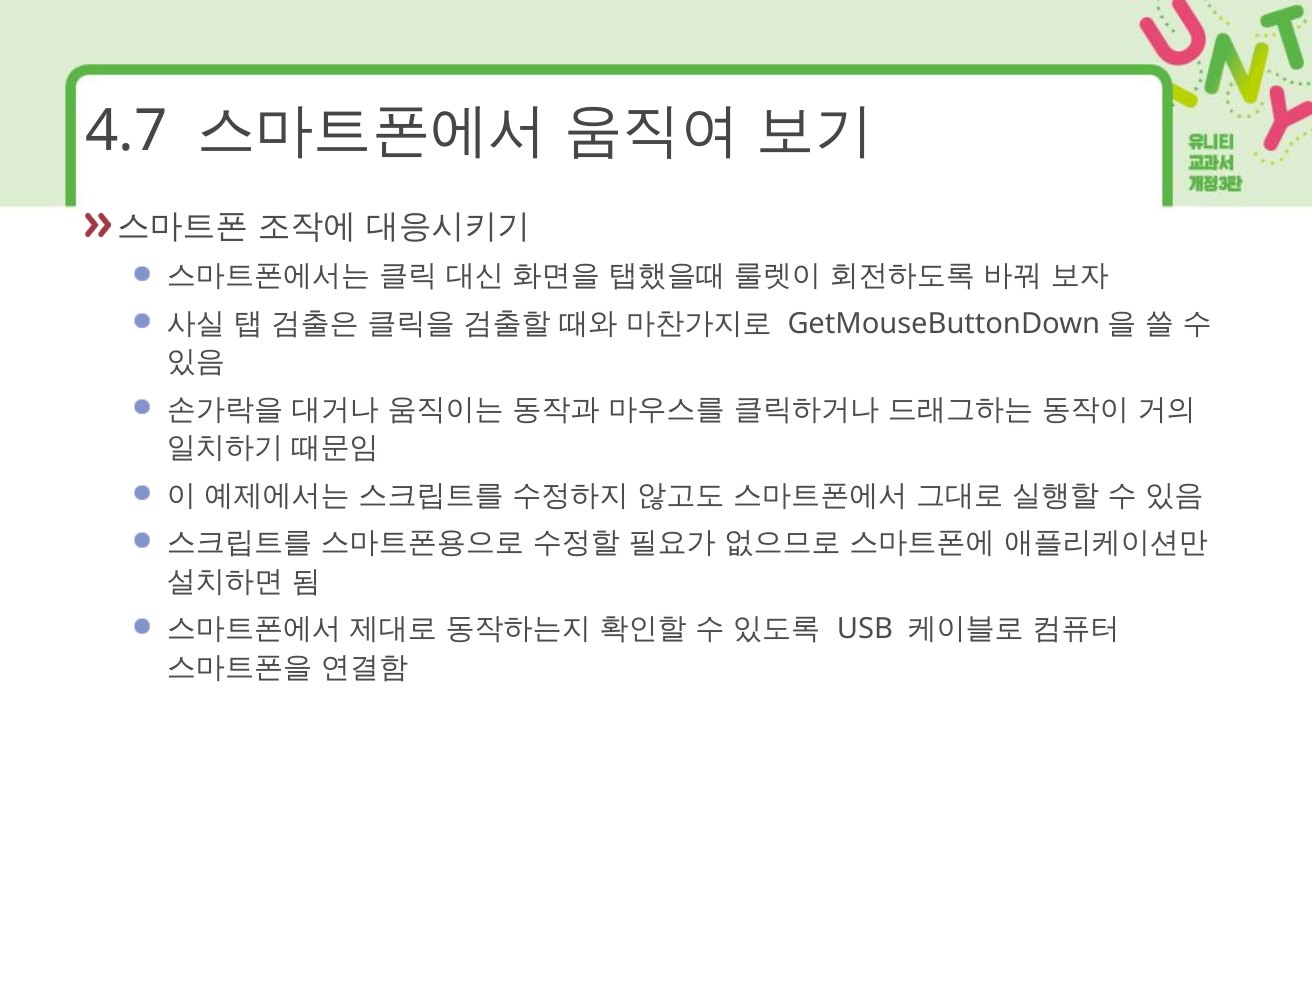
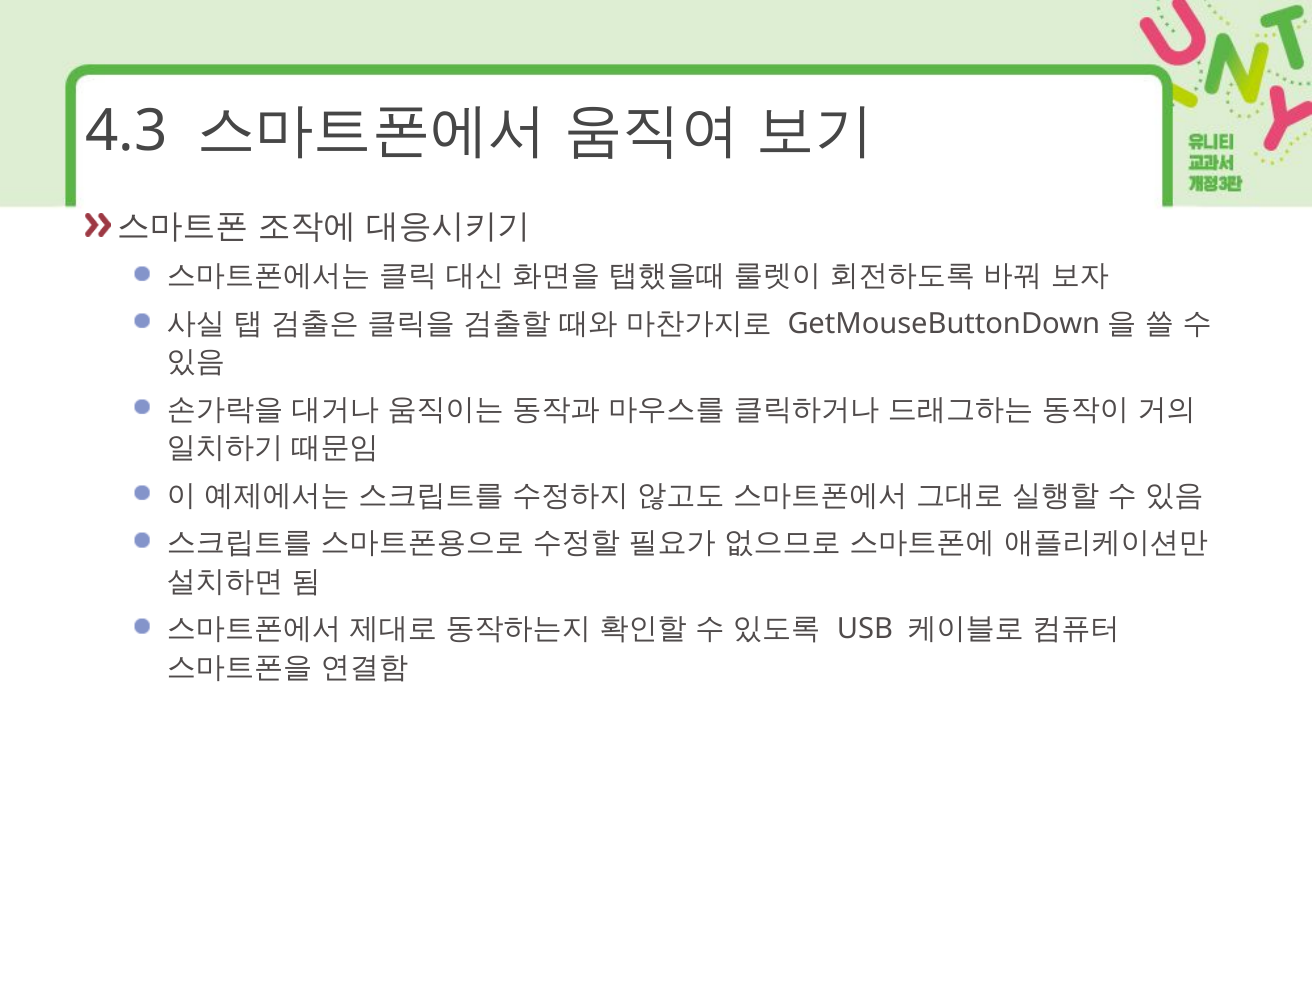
4.7: 4.7 -> 4.3
